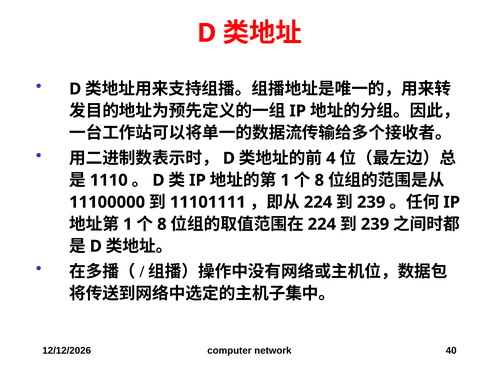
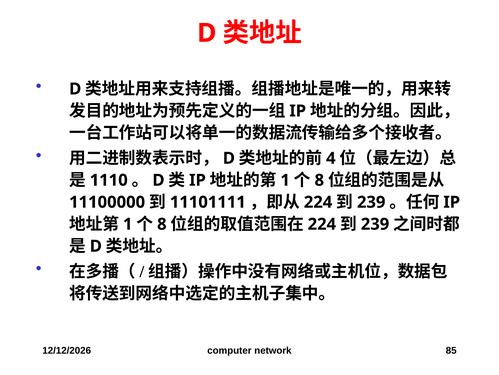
40: 40 -> 85
